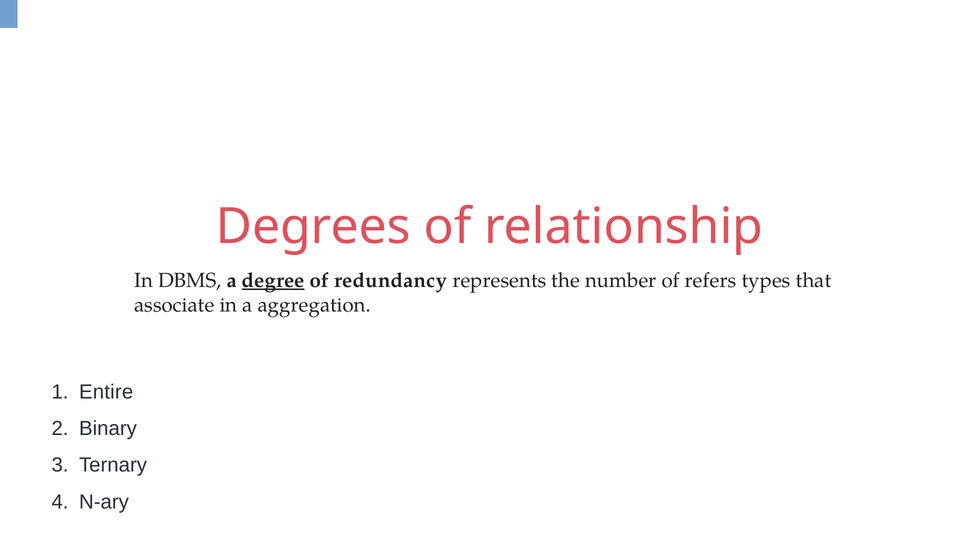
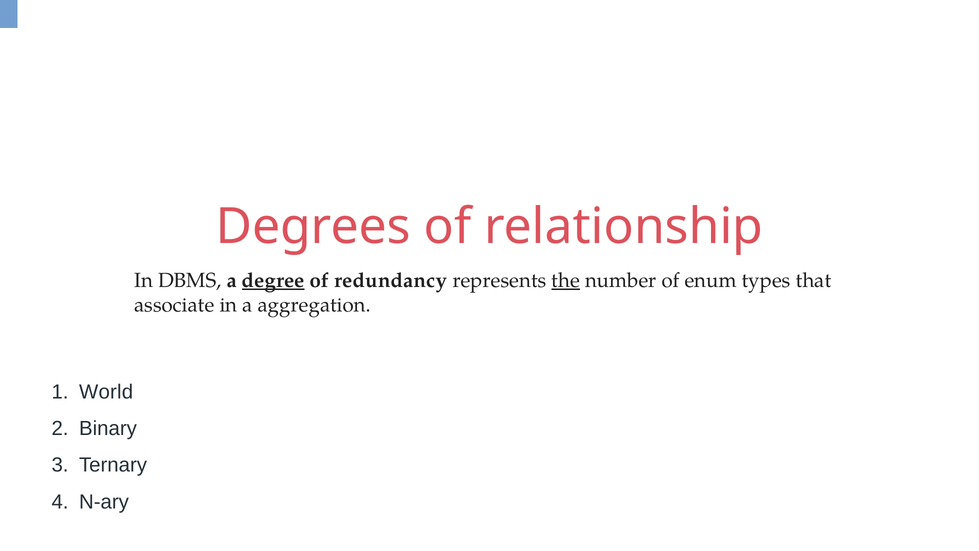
the underline: none -> present
refers: refers -> enum
Entire: Entire -> World
